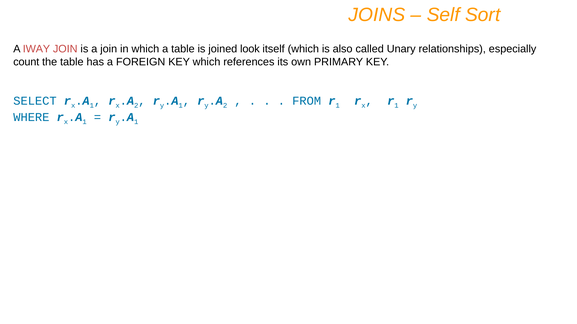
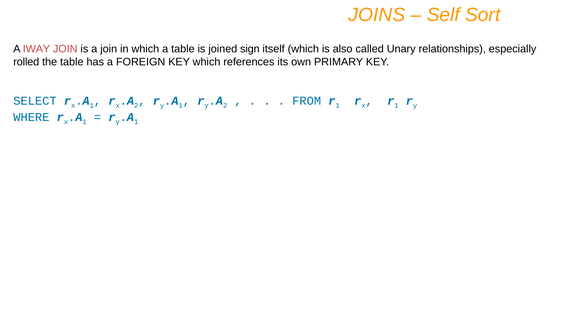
look: look -> sign
count: count -> rolled
